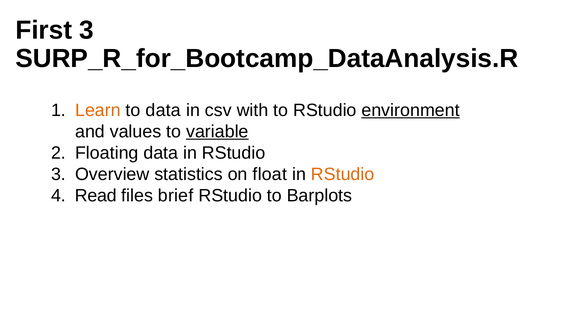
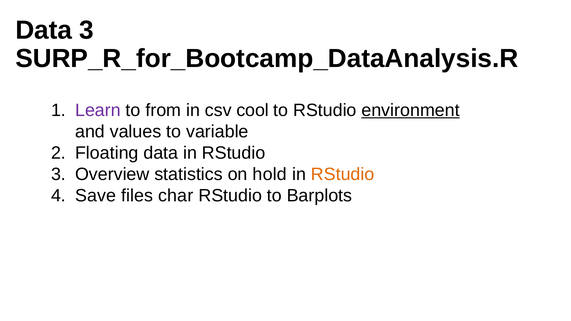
First at (44, 30): First -> Data
Learn colour: orange -> purple
to data: data -> from
with: with -> cool
variable underline: present -> none
float: float -> hold
Read: Read -> Save
brief: brief -> char
